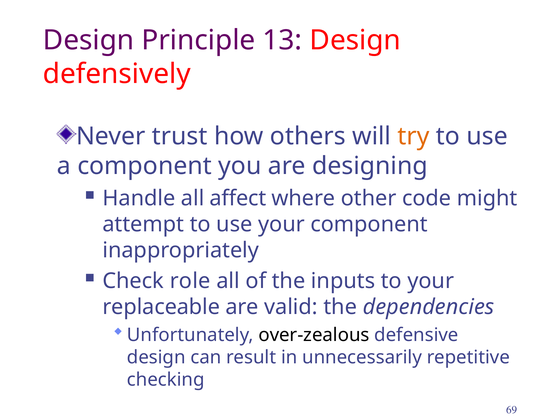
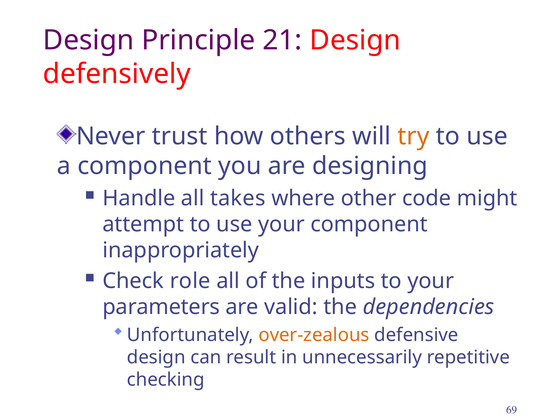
13: 13 -> 21
affect: affect -> takes
replaceable: replaceable -> parameters
over-zealous colour: black -> orange
